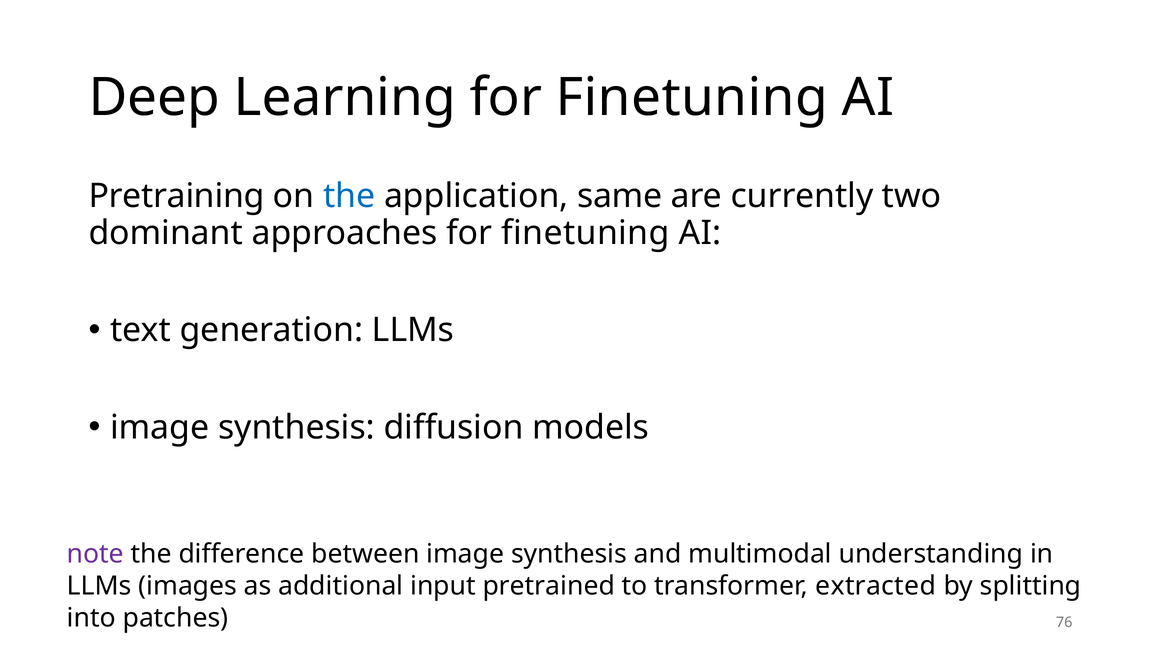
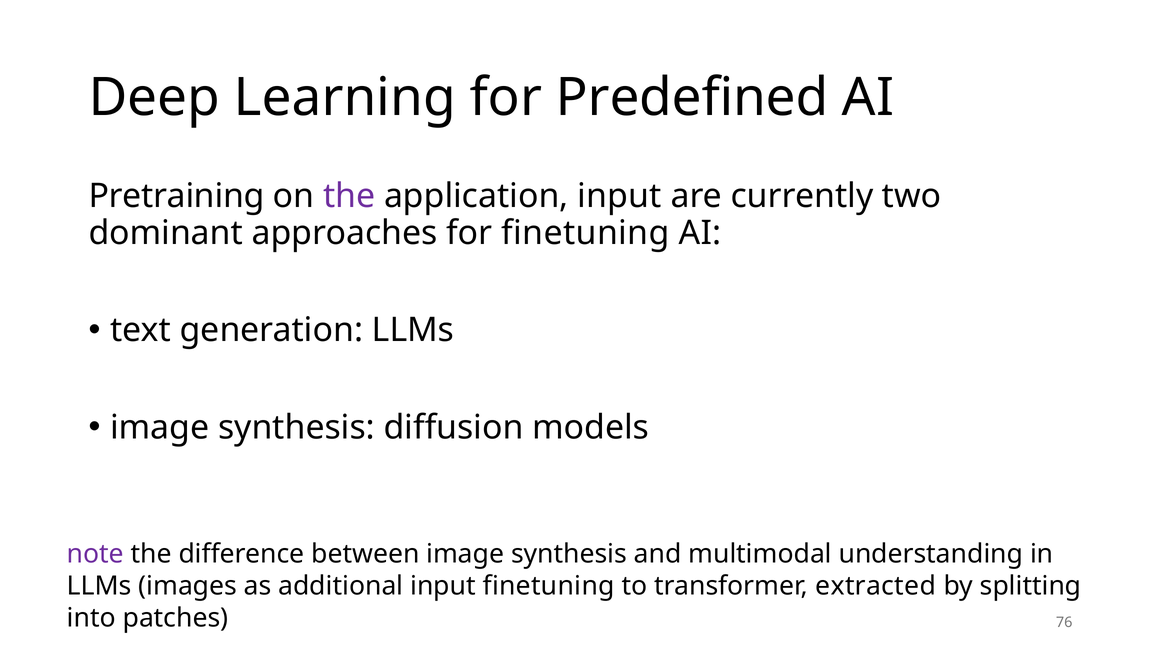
Learning for Finetuning: Finetuning -> Predefined
the at (349, 196) colour: blue -> purple
application same: same -> input
input pretrained: pretrained -> finetuning
